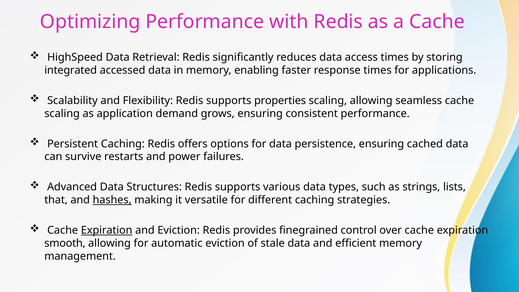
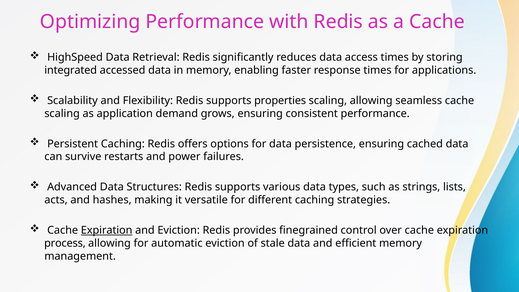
that: that -> acts
hashes underline: present -> none
smooth: smooth -> process
